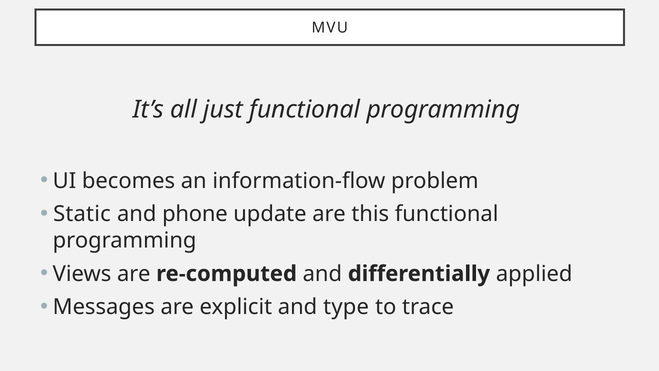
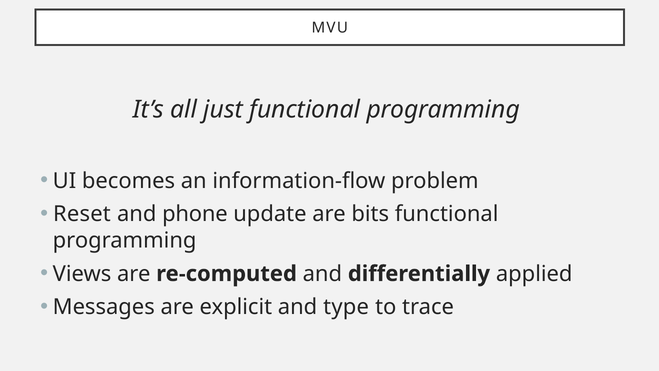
Static: Static -> Reset
this: this -> bits
